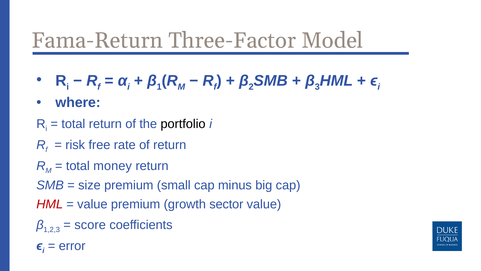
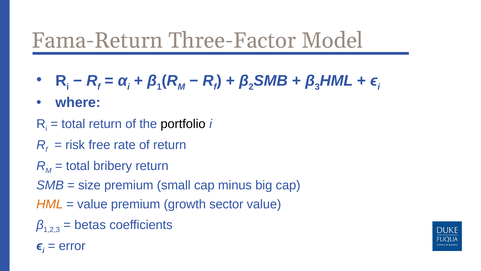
money: money -> bribery
HML at (50, 204) colour: red -> orange
score: score -> betas
